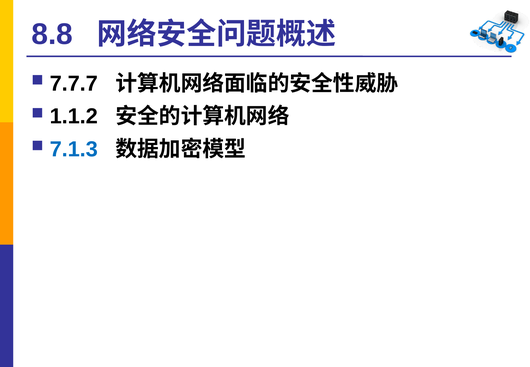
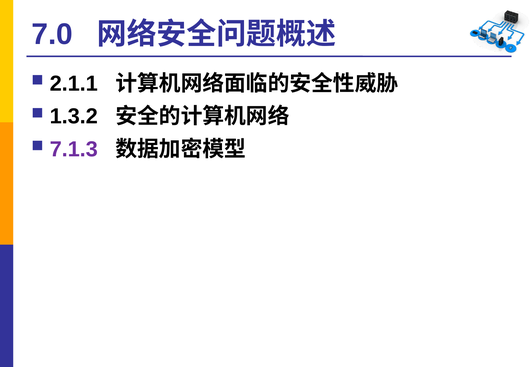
8.8: 8.8 -> 7.0
7.7.7: 7.7.7 -> 2.1.1
1.1.2: 1.1.2 -> 1.3.2
7.1.3 colour: blue -> purple
